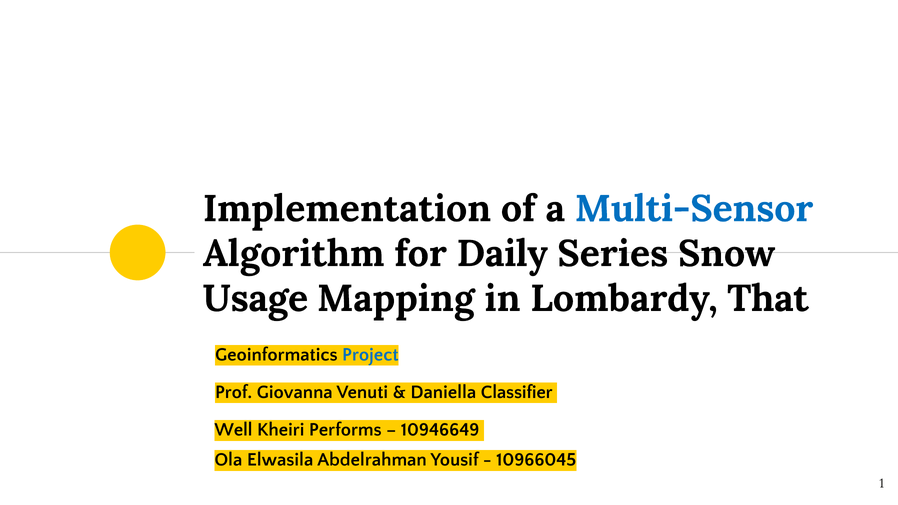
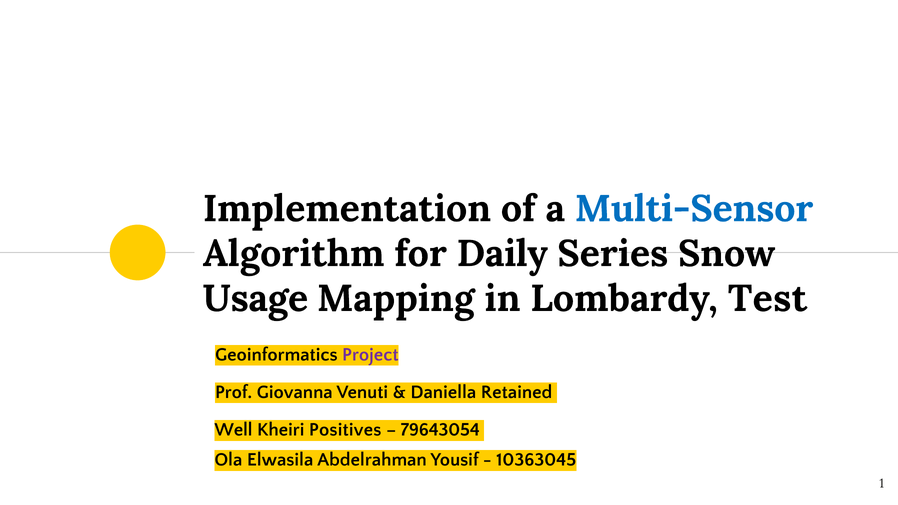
That: That -> Test
Project colour: blue -> purple
Classifier: Classifier -> Retained
Performs: Performs -> Positives
10946649: 10946649 -> 79643054
10966045: 10966045 -> 10363045
